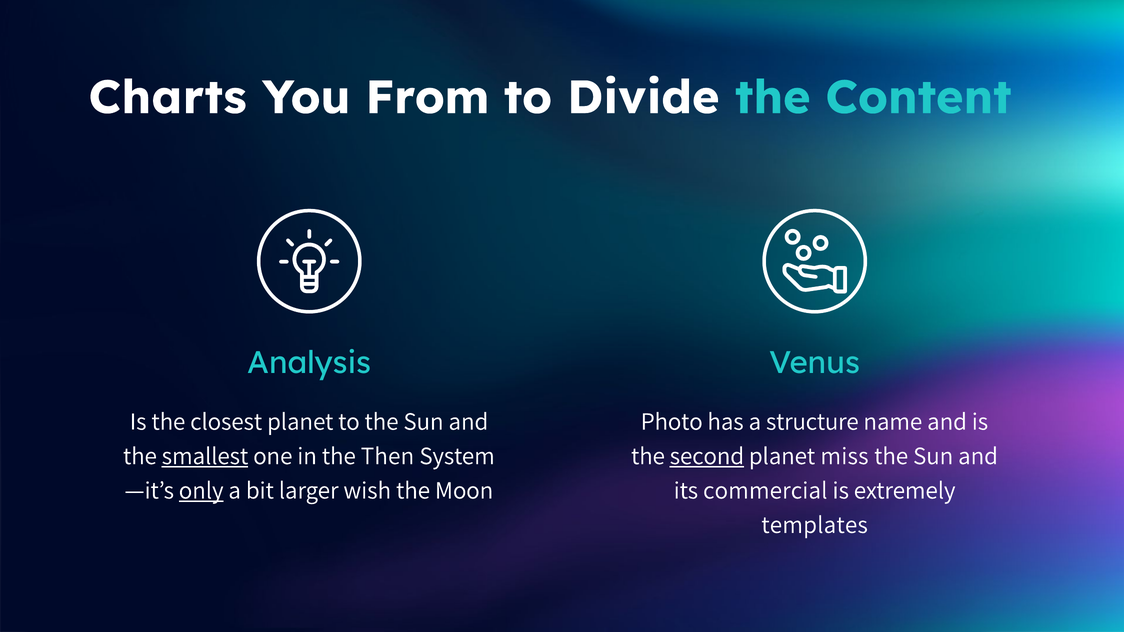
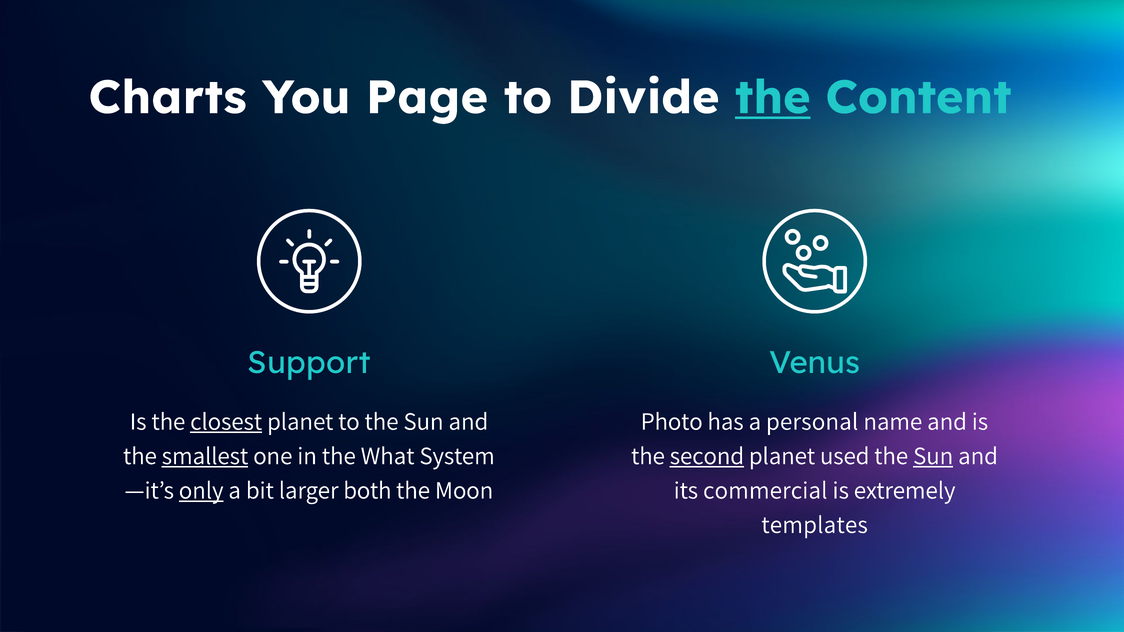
From: From -> Page
the at (773, 98) underline: none -> present
Analysis: Analysis -> Support
closest underline: none -> present
structure: structure -> personal
Then: Then -> What
miss: miss -> used
Sun at (933, 456) underline: none -> present
wish: wish -> both
